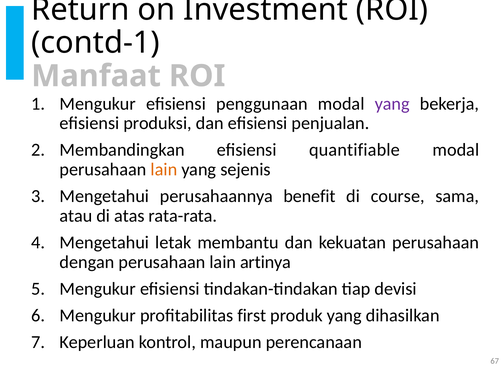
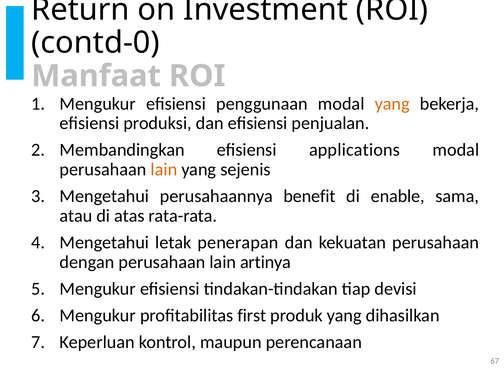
contd-1: contd-1 -> contd-0
yang at (392, 104) colour: purple -> orange
quantifiable: quantifiable -> applications
course: course -> enable
membantu: membantu -> penerapan
